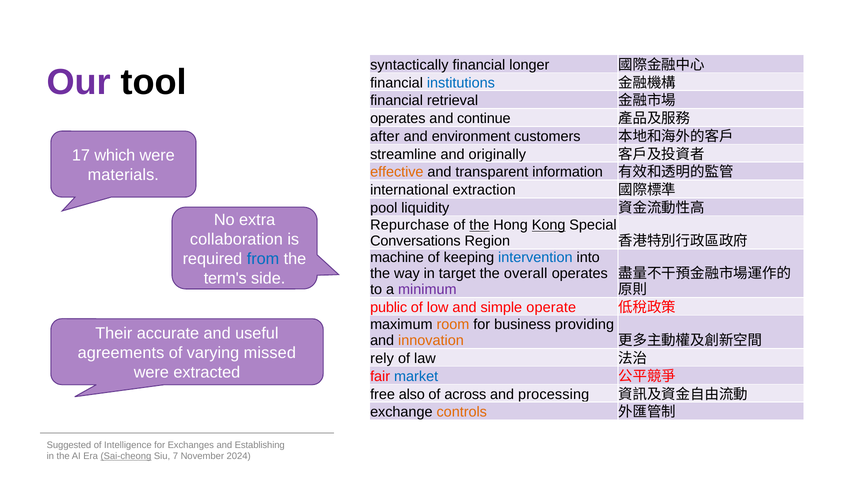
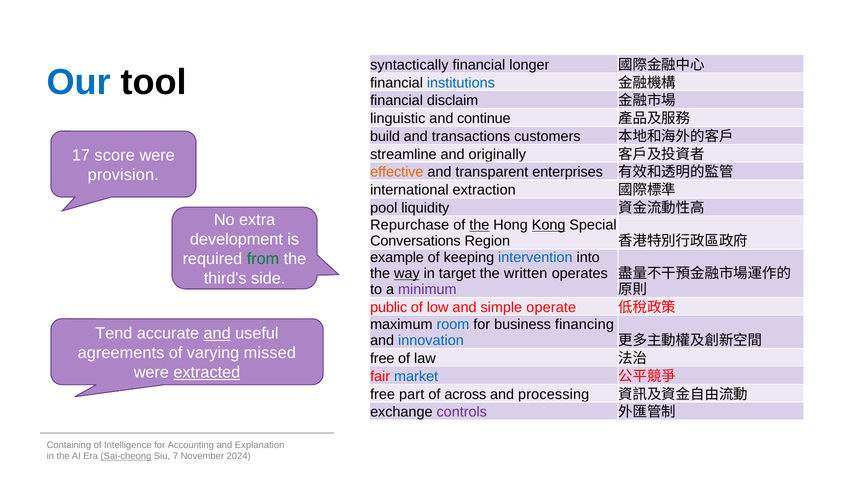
Our colour: purple -> blue
retrieval: retrieval -> disclaim
operates at (398, 118): operates -> linguistic
after: after -> build
environment: environment -> transactions
which: which -> score
information: information -> enterprises
materials: materials -> provision
collaboration: collaboration -> development
machine: machine -> example
from colour: blue -> green
way underline: none -> present
overall: overall -> written
term's: term's -> third's
room colour: orange -> blue
providing: providing -> financing
Their: Their -> Tend
and at (217, 333) underline: none -> present
innovation colour: orange -> blue
rely at (382, 358): rely -> free
extracted underline: none -> present
also: also -> part
controls colour: orange -> purple
Suggested: Suggested -> Containing
Exchanges: Exchanges -> Accounting
Establishing: Establishing -> Explanation
